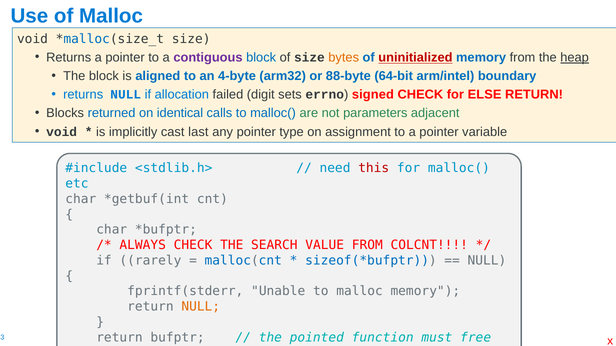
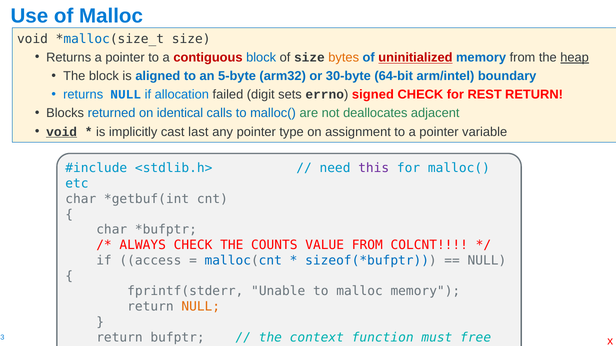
contiguous colour: purple -> red
4-byte: 4-byte -> 5-byte
88-byte: 88-byte -> 30-byte
ELSE: ELSE -> REST
parameters: parameters -> deallocates
void at (62, 132) underline: none -> present
this colour: red -> purple
SEARCH: SEARCH -> COUNTS
rarely: rarely -> access
pointed: pointed -> context
